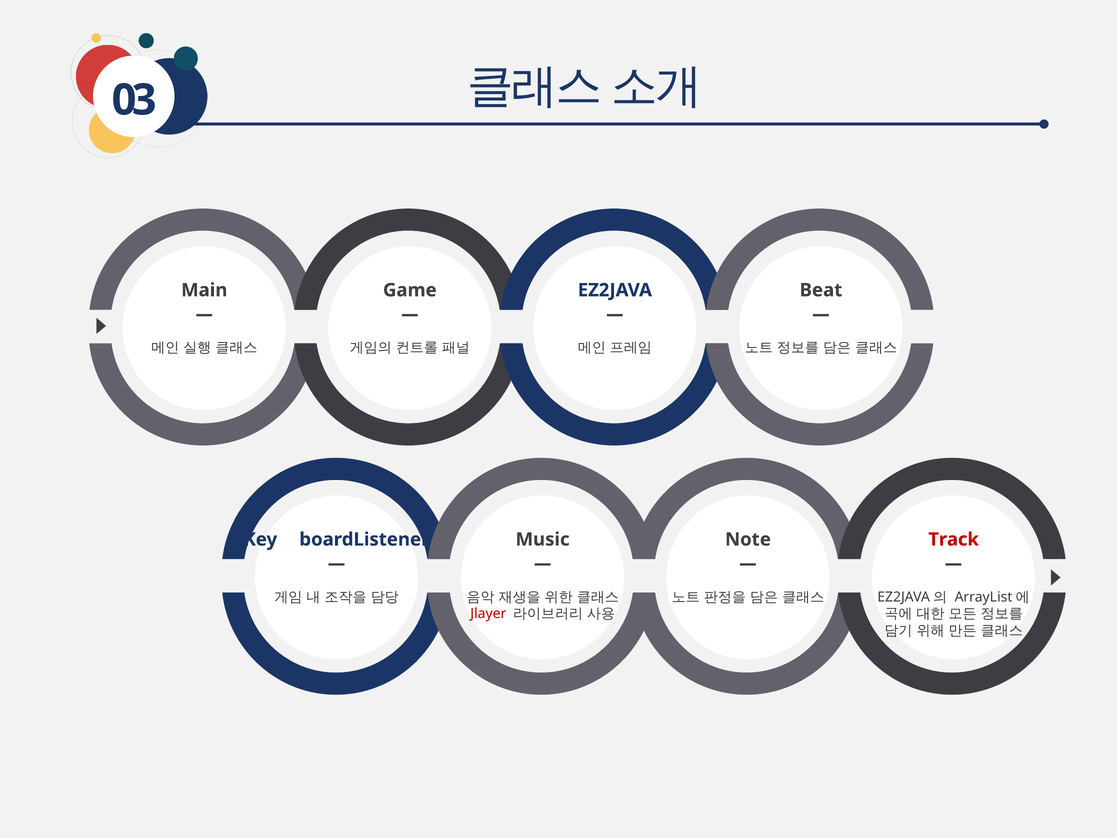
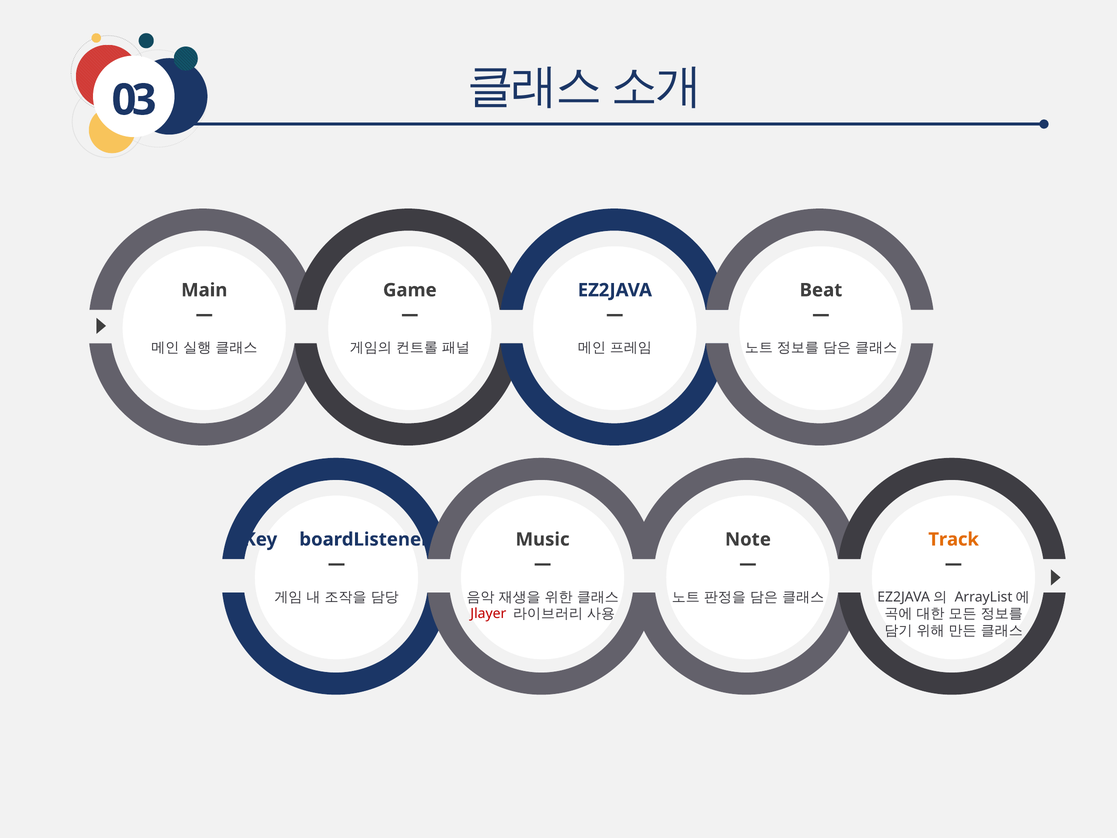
Track colour: red -> orange
